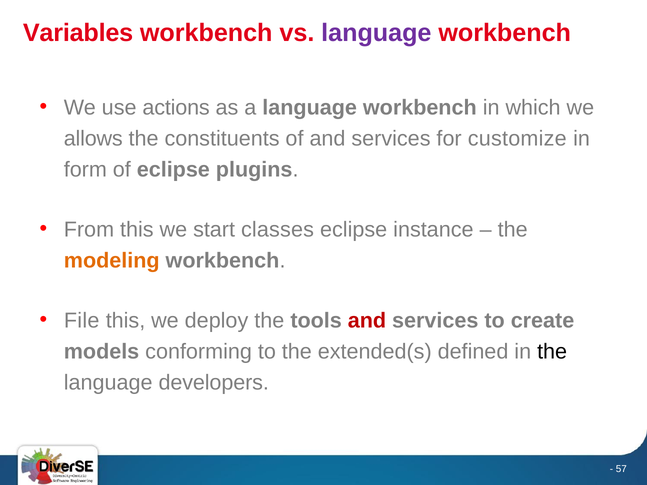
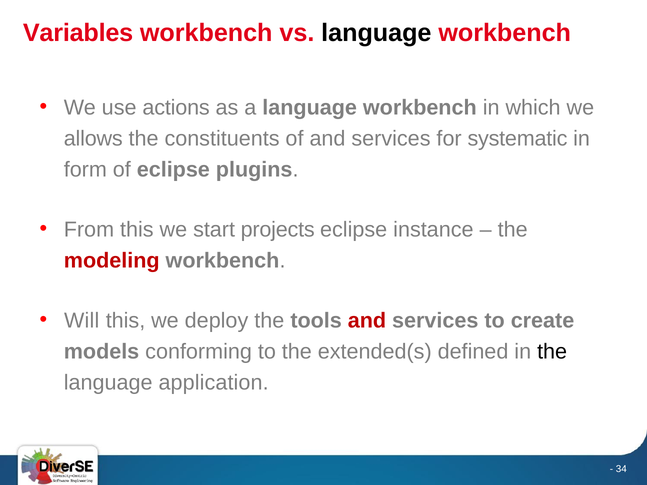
language at (376, 33) colour: purple -> black
customize: customize -> systematic
classes: classes -> projects
modeling colour: orange -> red
File: File -> Will
developers: developers -> application
57: 57 -> 34
